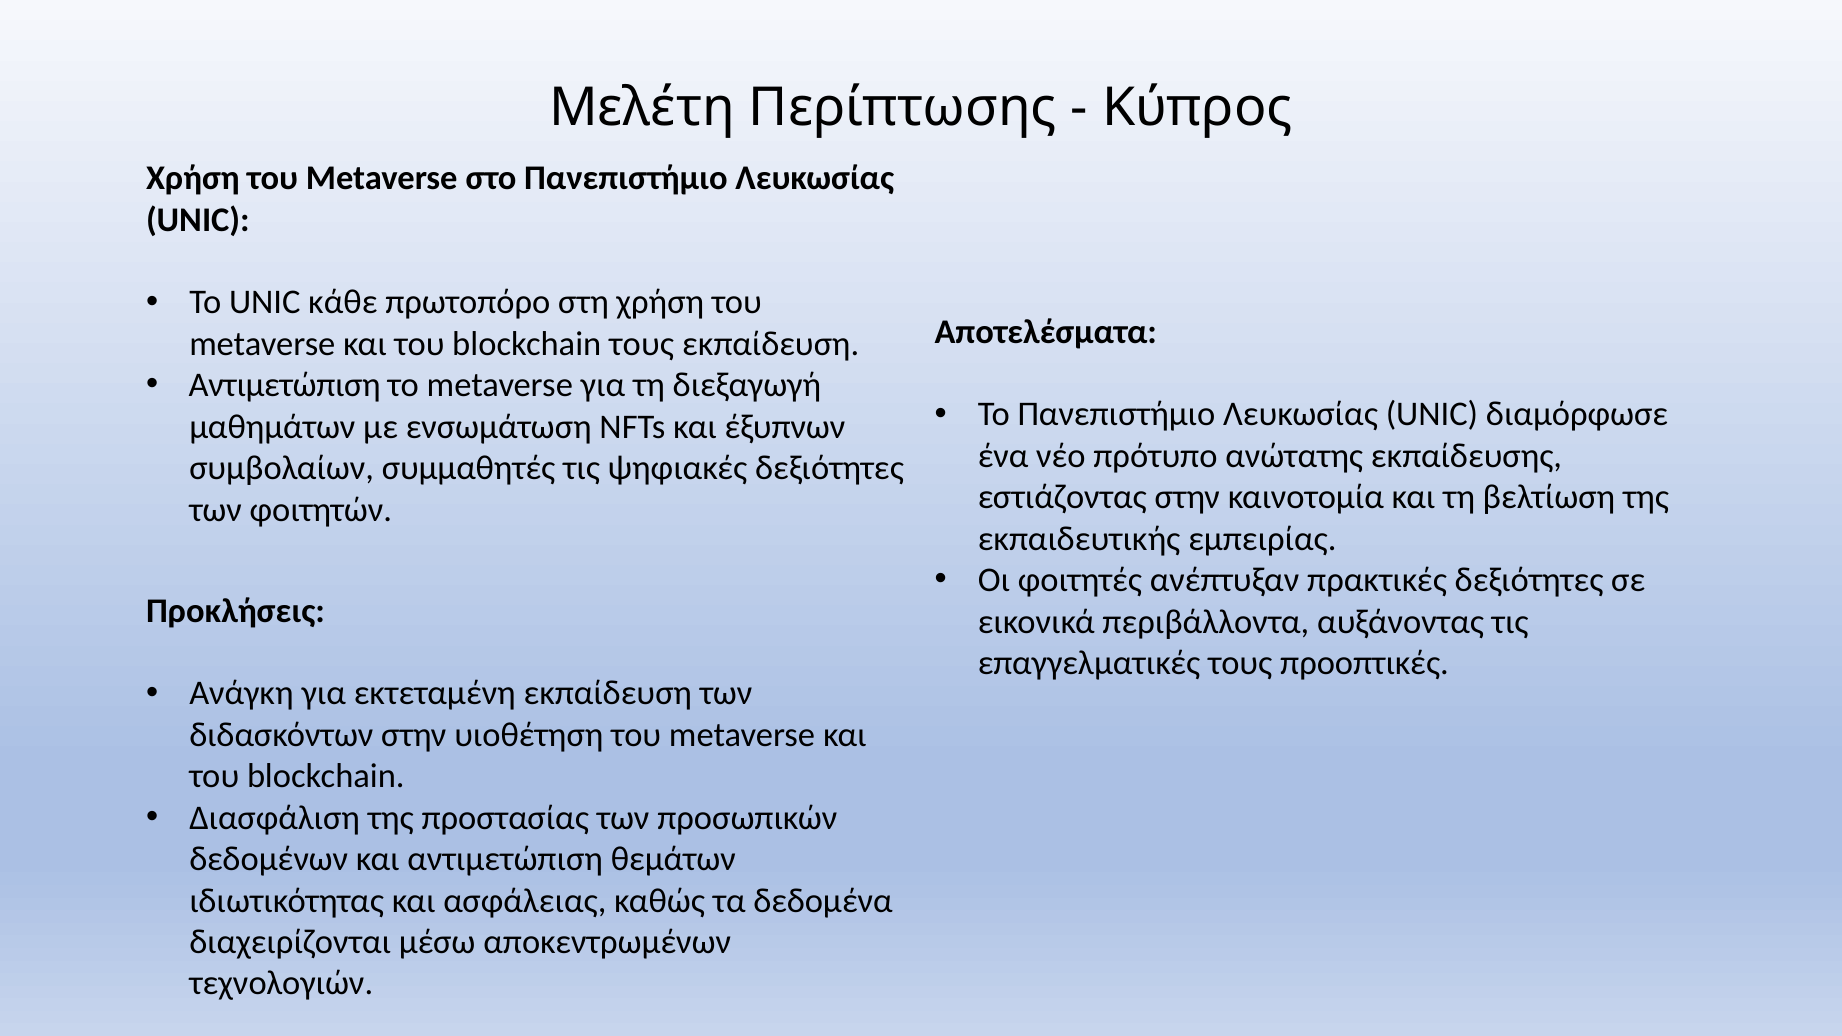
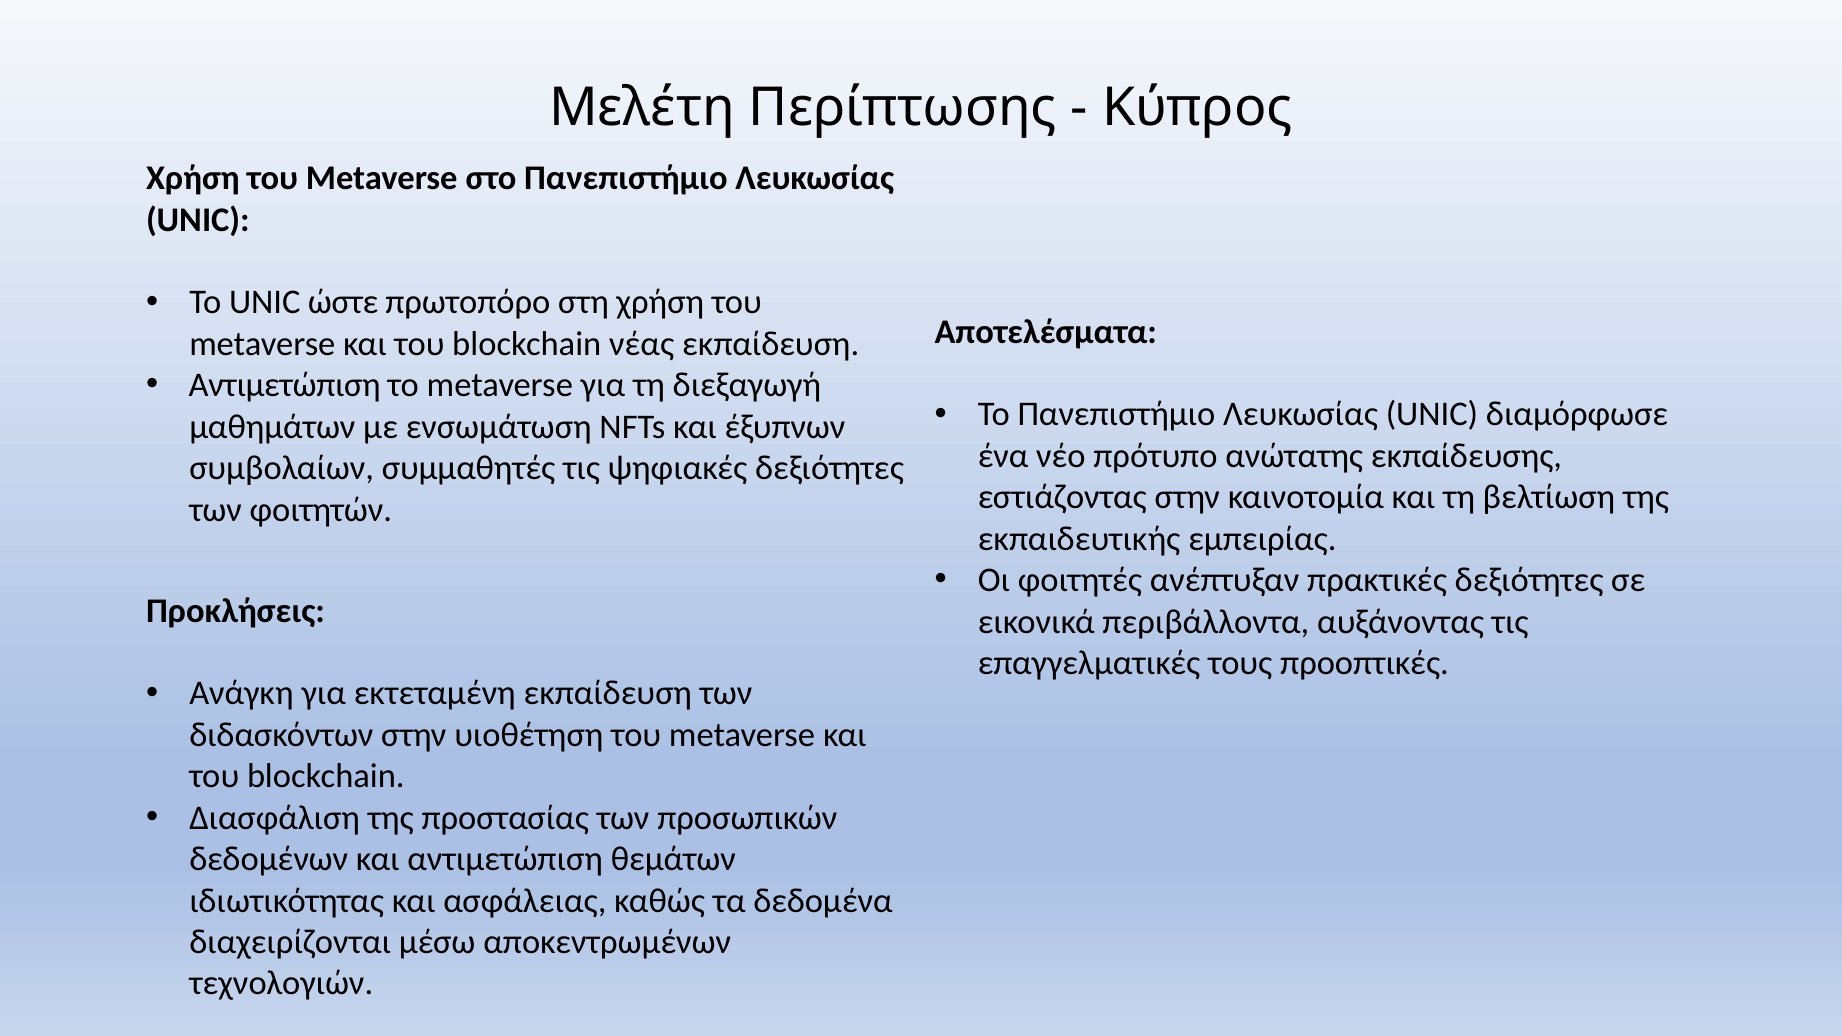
κάθε: κάθε -> ώστε
blockchain τους: τους -> νέας
